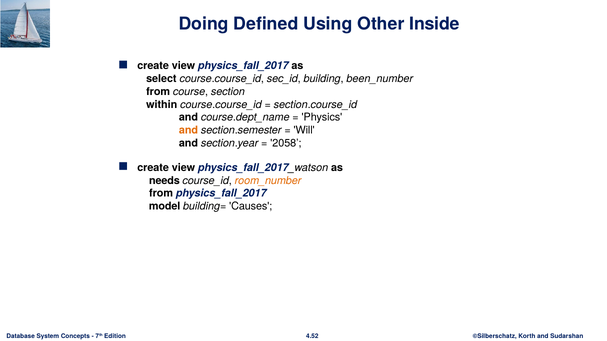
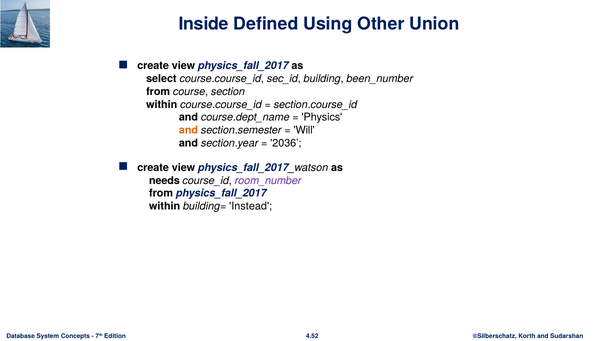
Doing: Doing -> Inside
Inside: Inside -> Union
2058: 2058 -> 2036
room_number colour: orange -> purple
model at (165, 207): model -> within
Causes: Causes -> Instead
